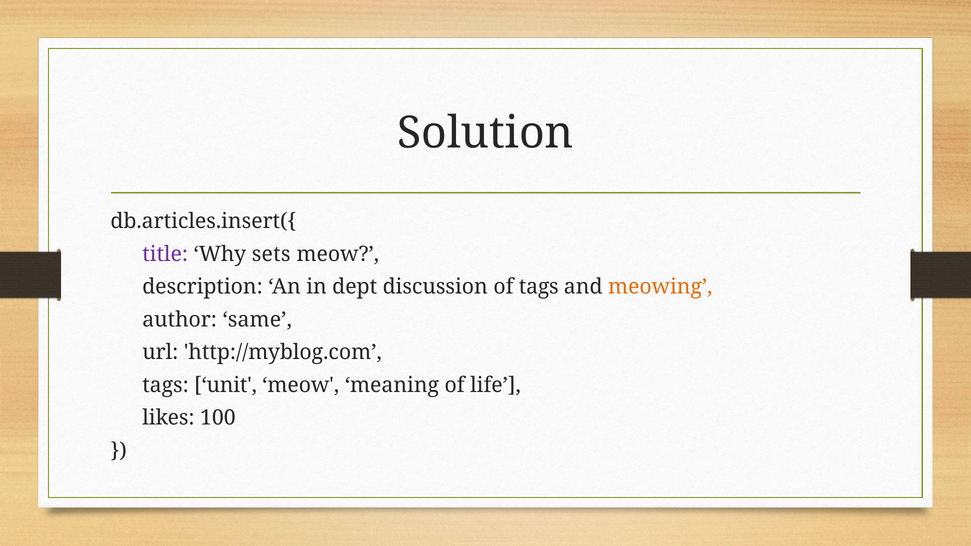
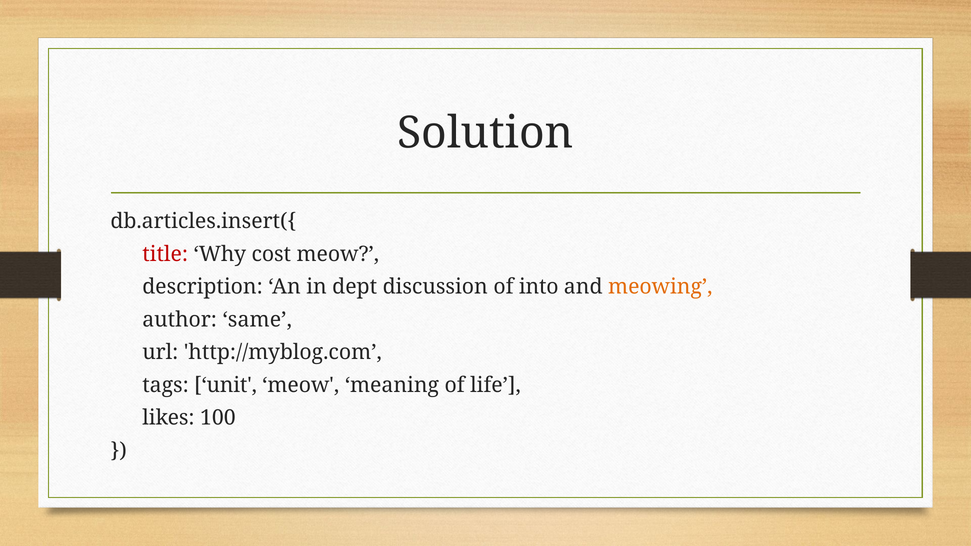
title colour: purple -> red
sets: sets -> cost
of tags: tags -> into
